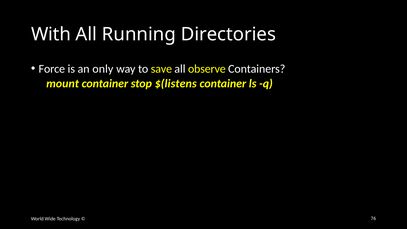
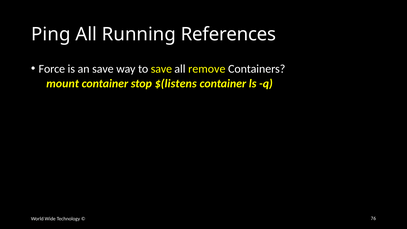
With: With -> Ping
Directories: Directories -> References
an only: only -> save
observe: observe -> remove
